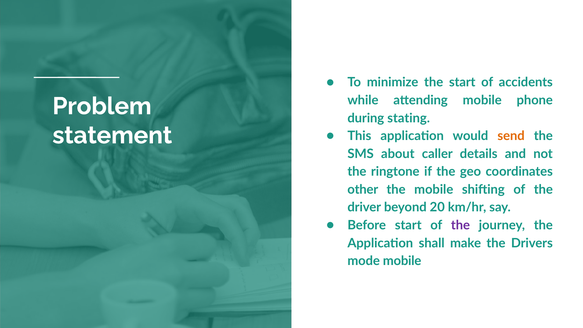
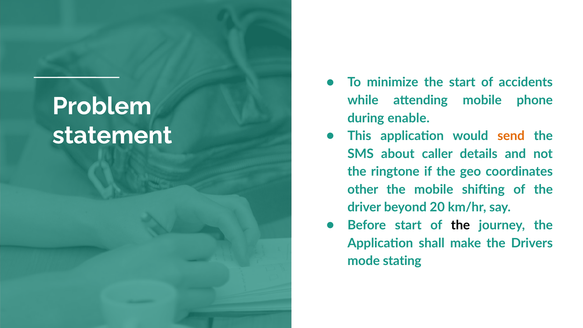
stating: stating -> enable
the at (460, 225) colour: purple -> black
mode mobile: mobile -> stating
